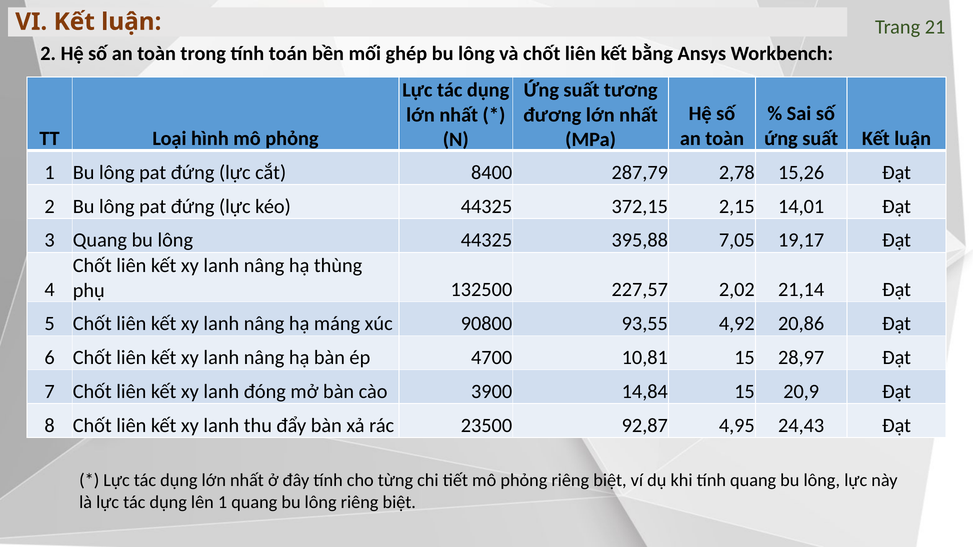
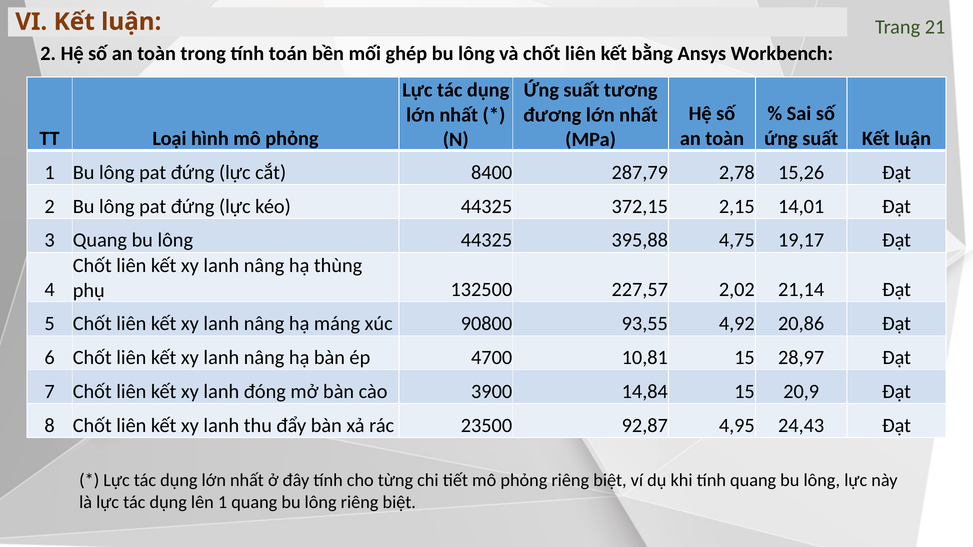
7,05: 7,05 -> 4,75
